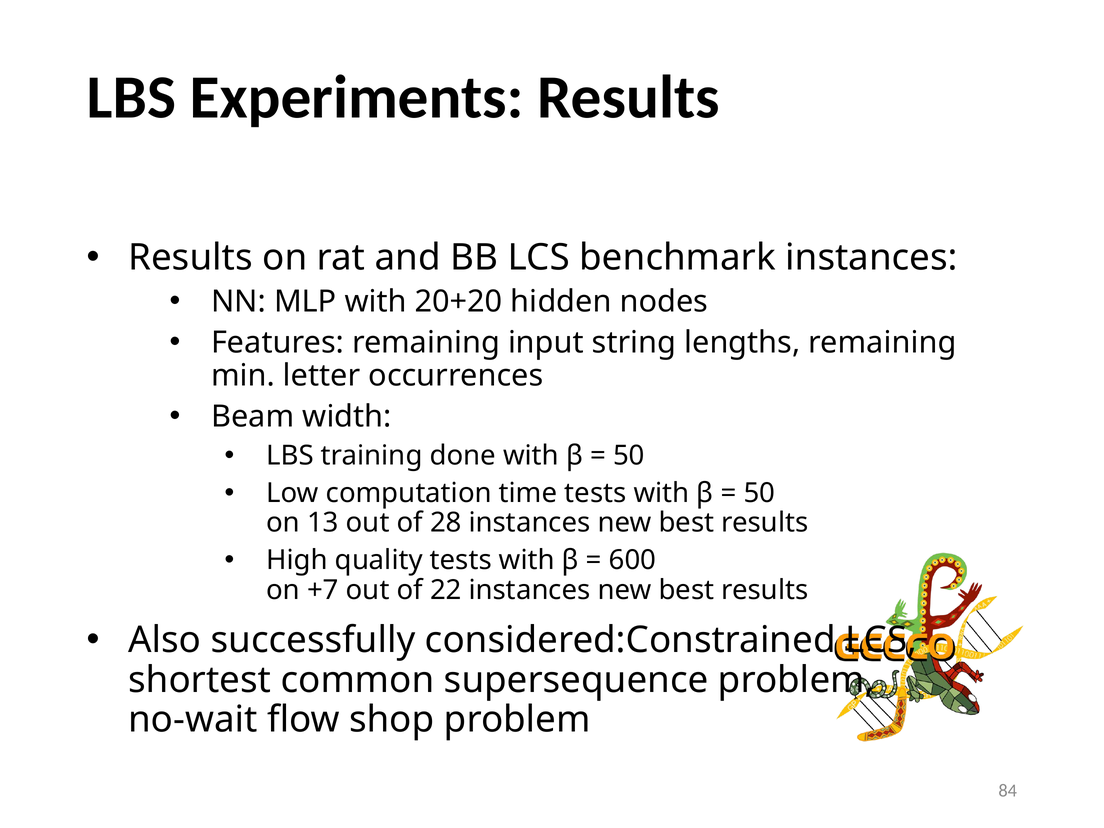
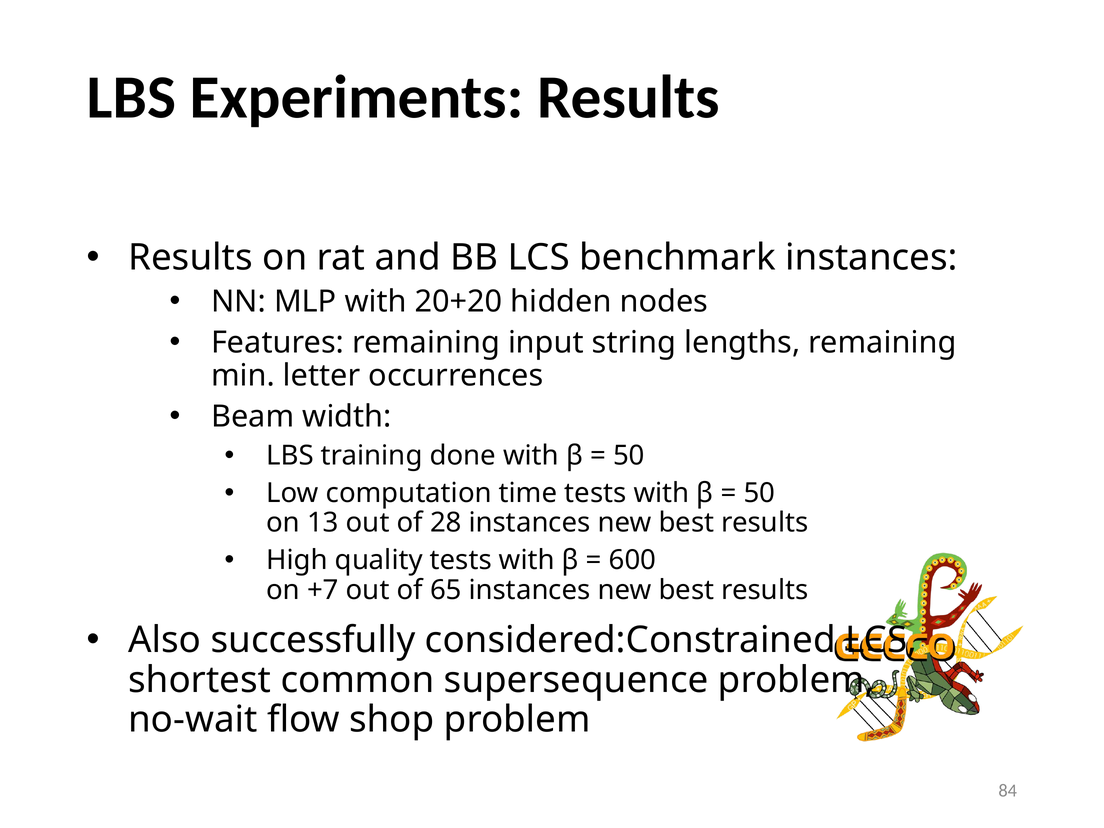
22: 22 -> 65
